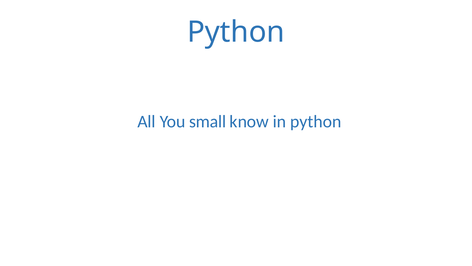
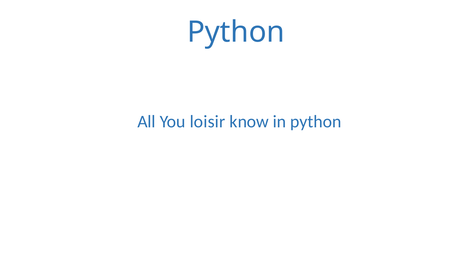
small: small -> loisir
